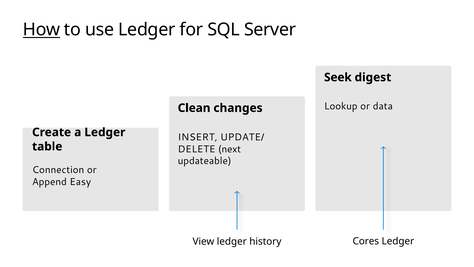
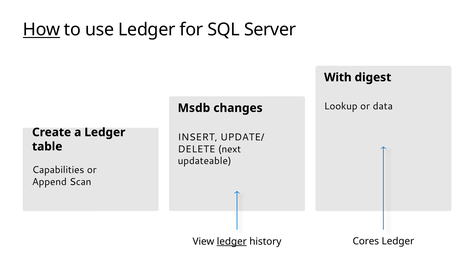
Seek: Seek -> With
Clean: Clean -> Msdb
Connection: Connection -> Capabilities
Easy: Easy -> Scan
ledger at (232, 241) underline: none -> present
